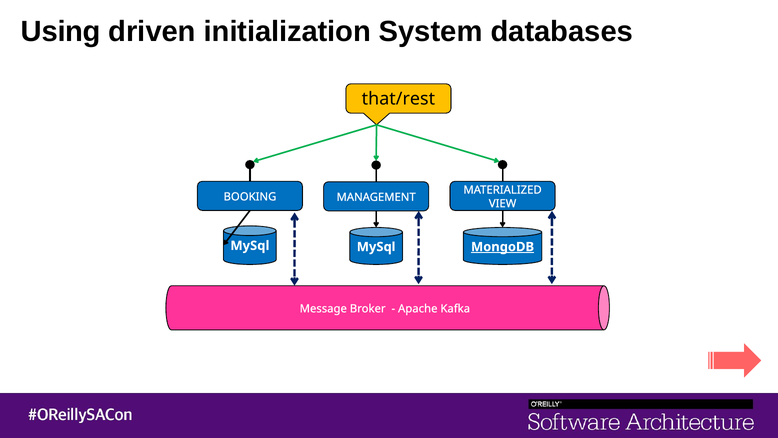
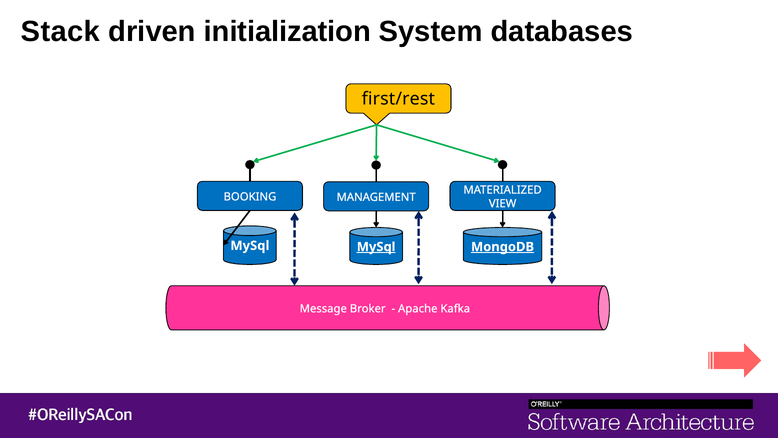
Using: Using -> Stack
that/rest: that/rest -> first/rest
MySql at (376, 247) underline: none -> present
